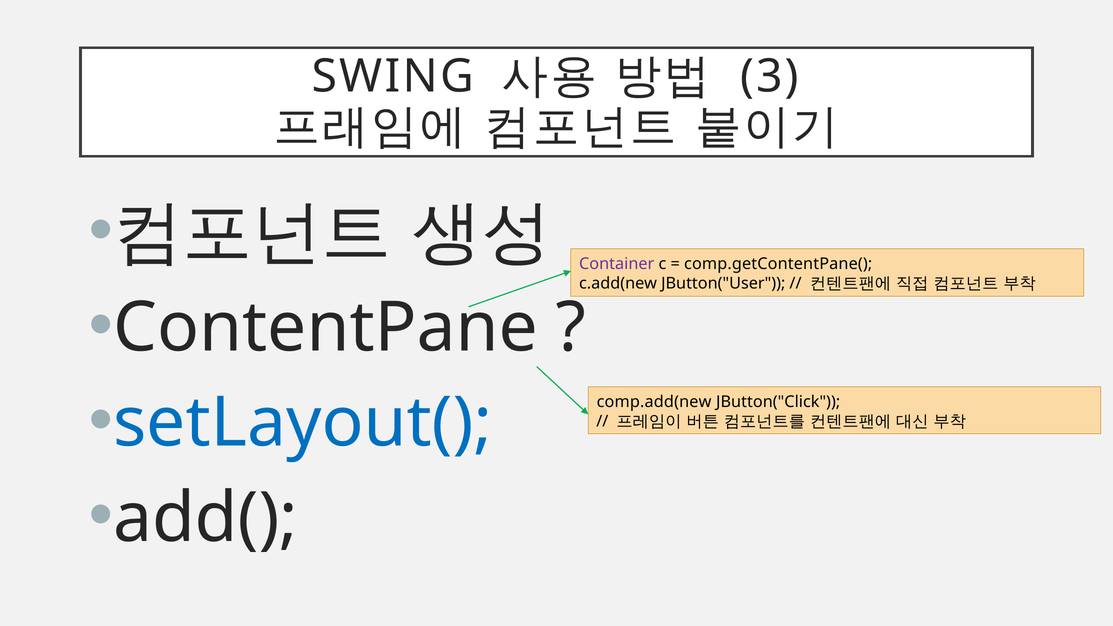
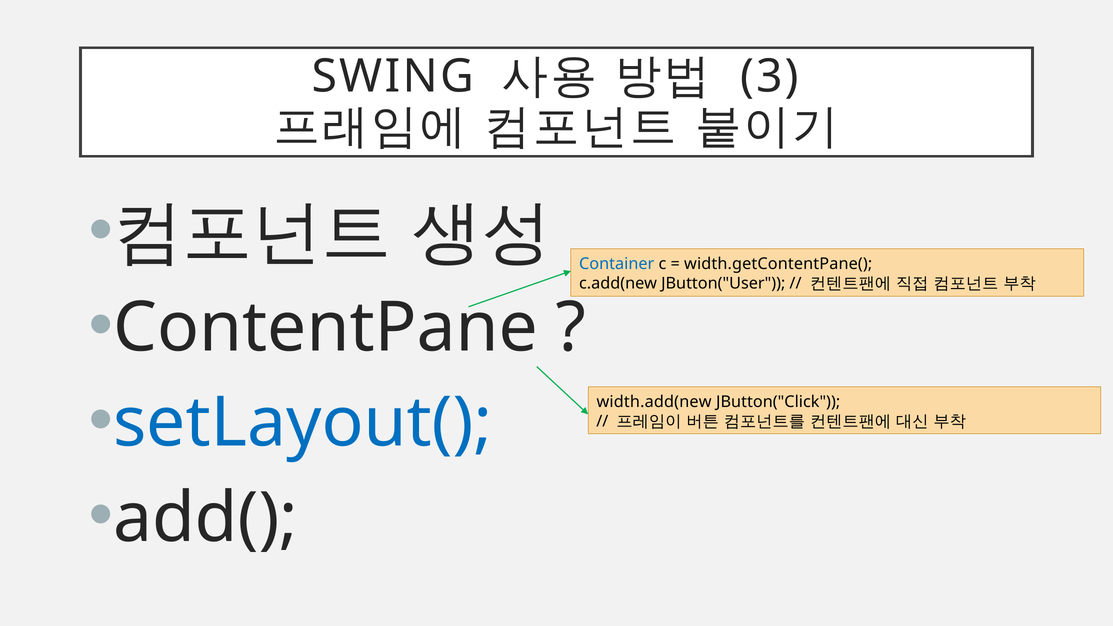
Container colour: purple -> blue
comp.getContentPane(: comp.getContentPane( -> width.getContentPane(
comp.add(new: comp.add(new -> width.add(new
